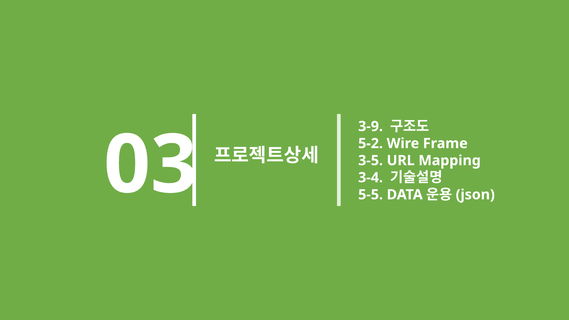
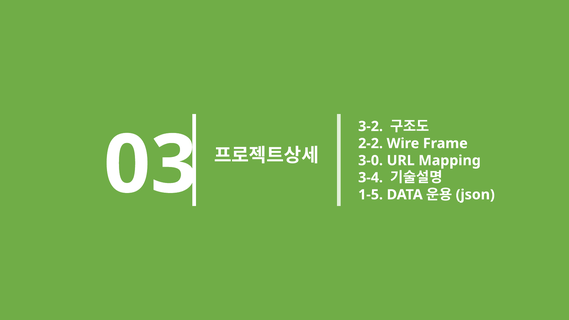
3-9: 3-9 -> 3-2
5-2: 5-2 -> 2-2
3-5: 3-5 -> 3-0
5-5: 5-5 -> 1-5
